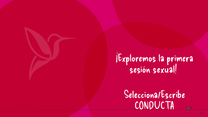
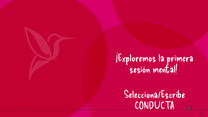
sexual: sexual -> mental
